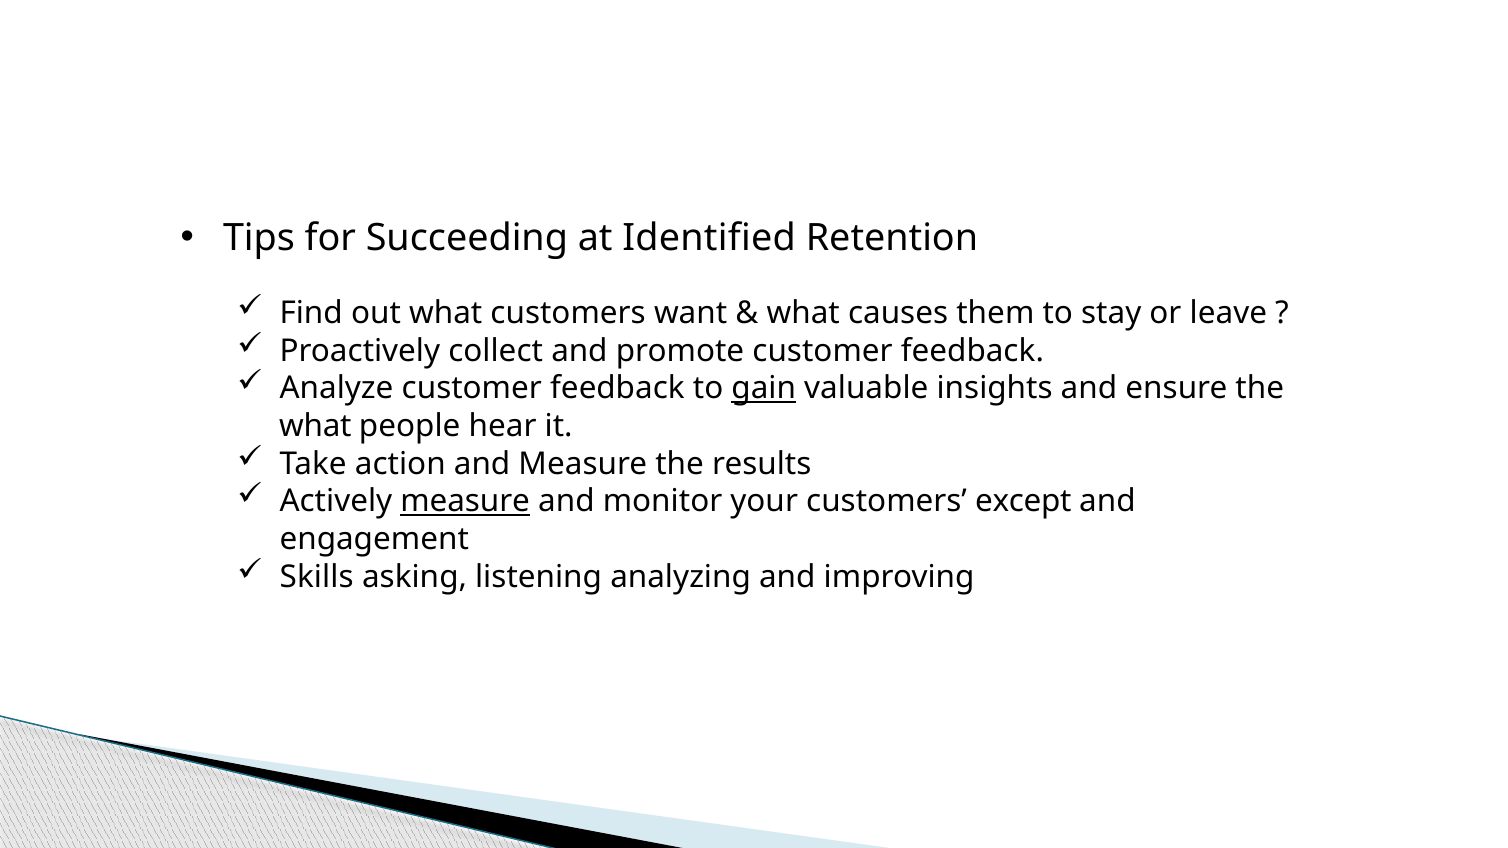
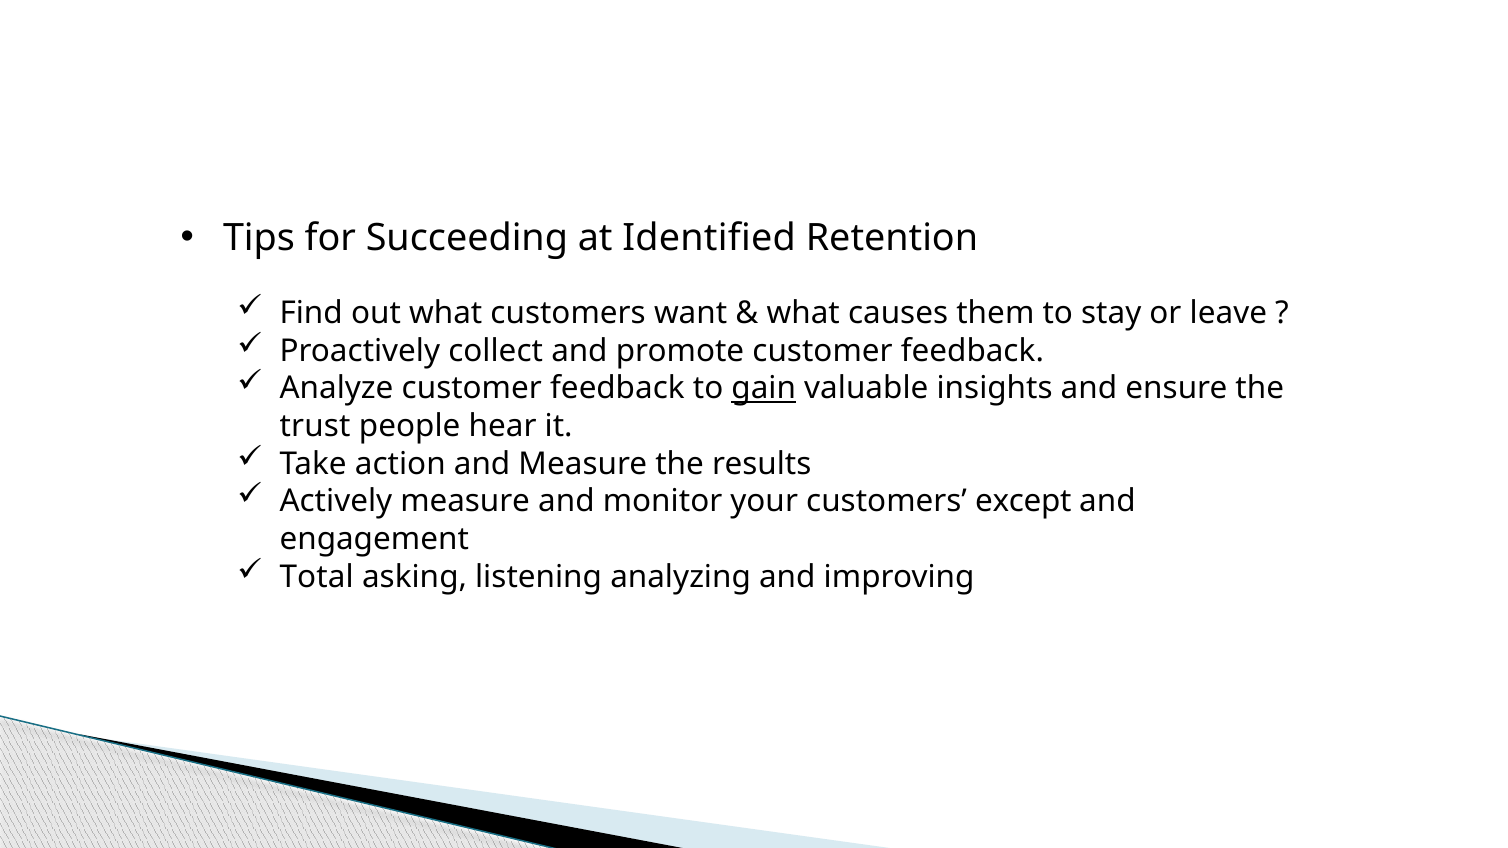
what at (315, 426): what -> trust
measure at (465, 502) underline: present -> none
Skills: Skills -> Total
